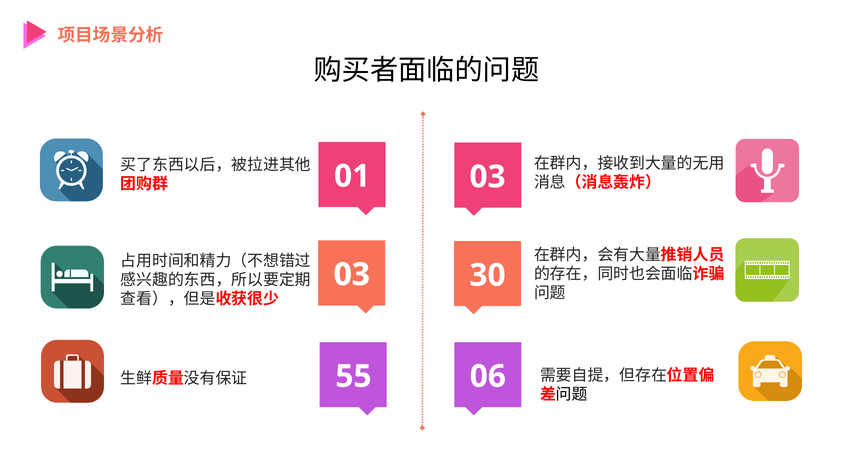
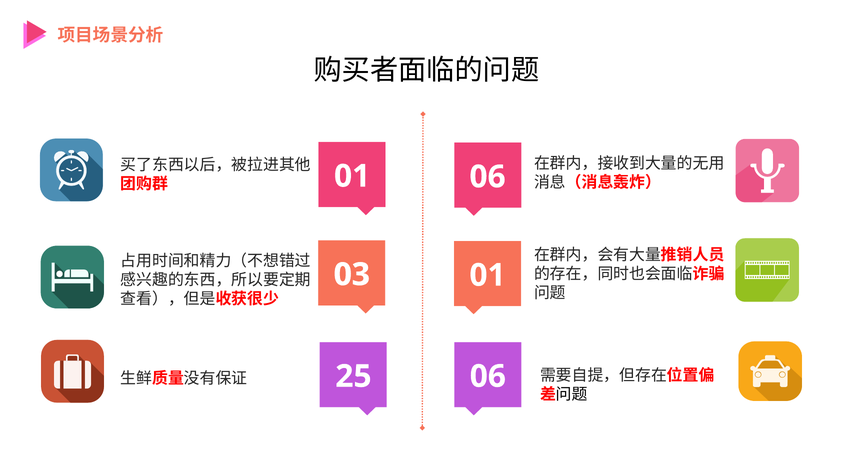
01 03: 03 -> 06
30 at (488, 275): 30 -> 01
55: 55 -> 25
